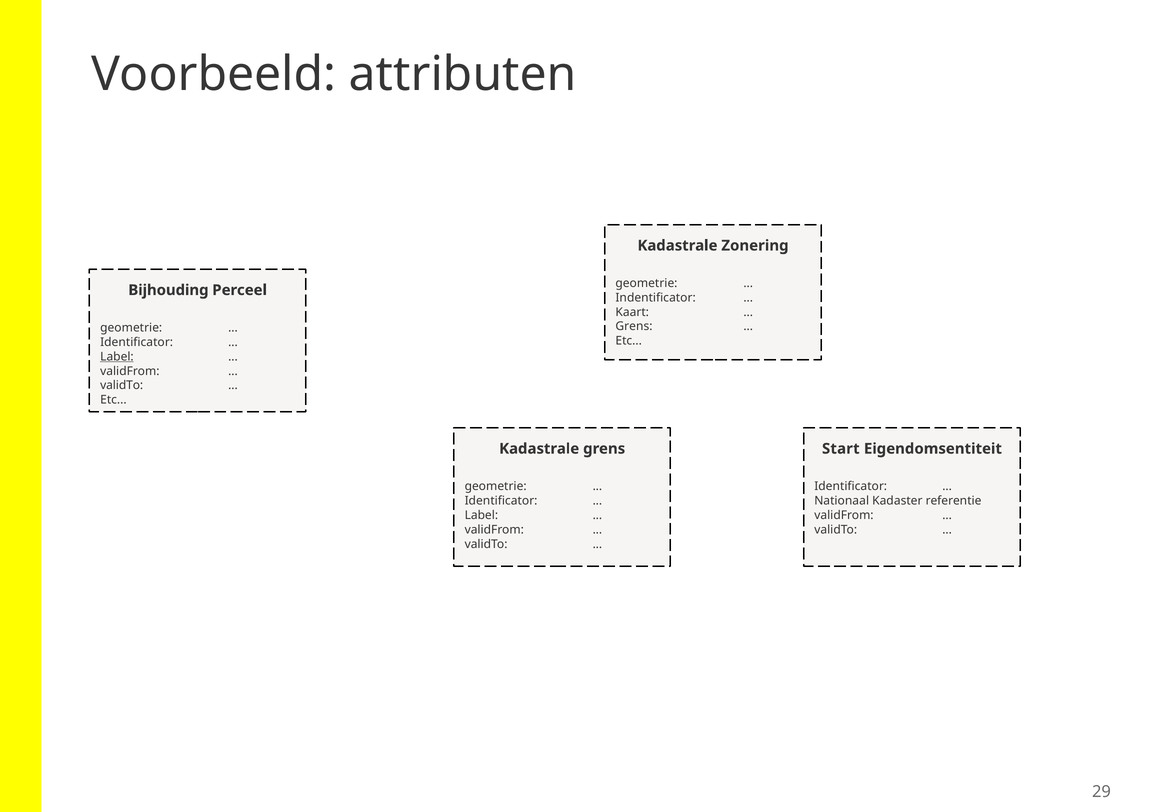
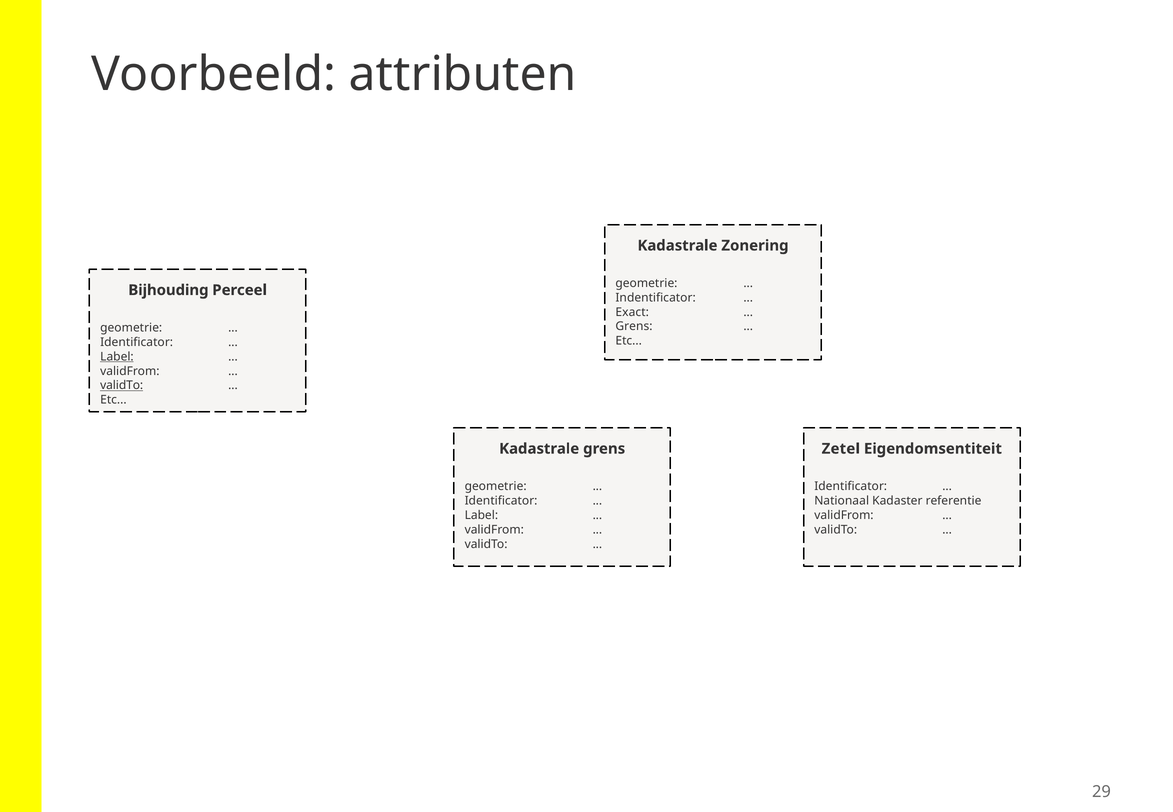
Kaart: Kaart -> Exact
validTo at (122, 385) underline: none -> present
Start: Start -> Zetel
